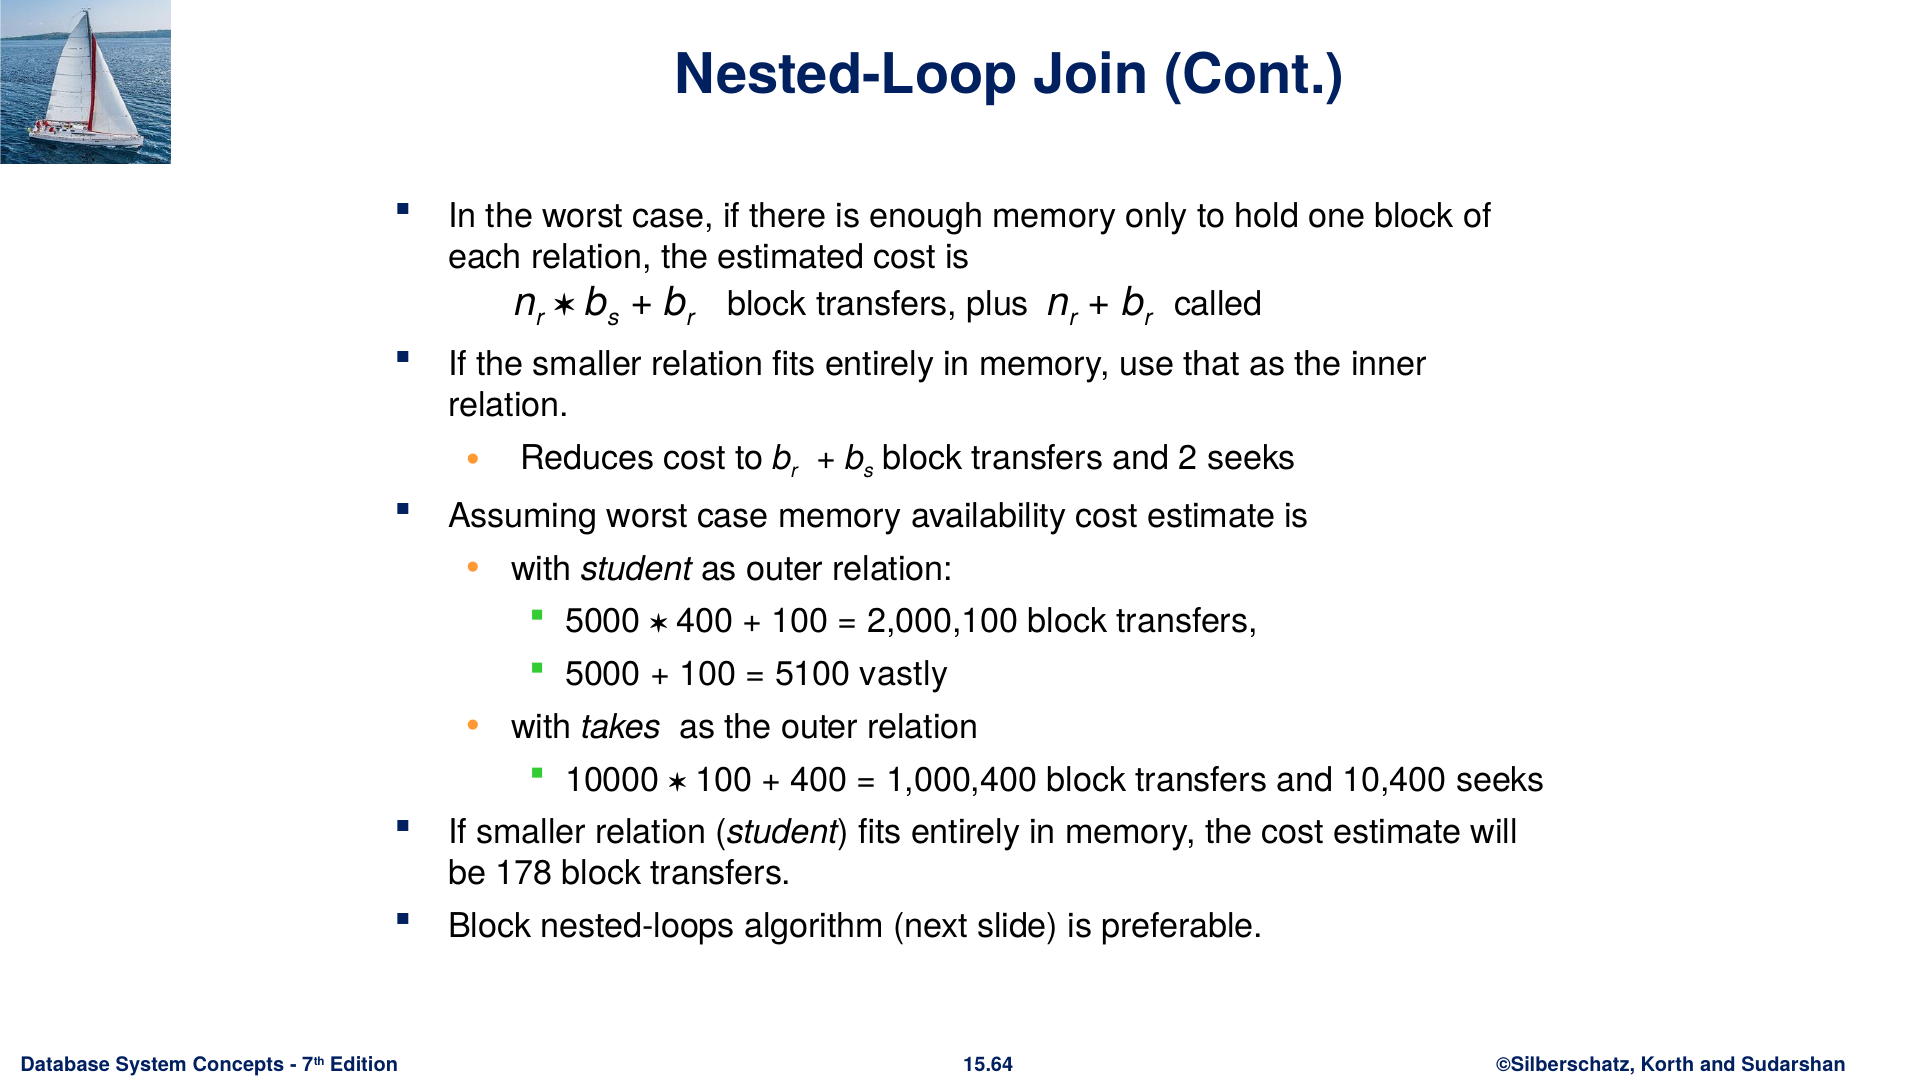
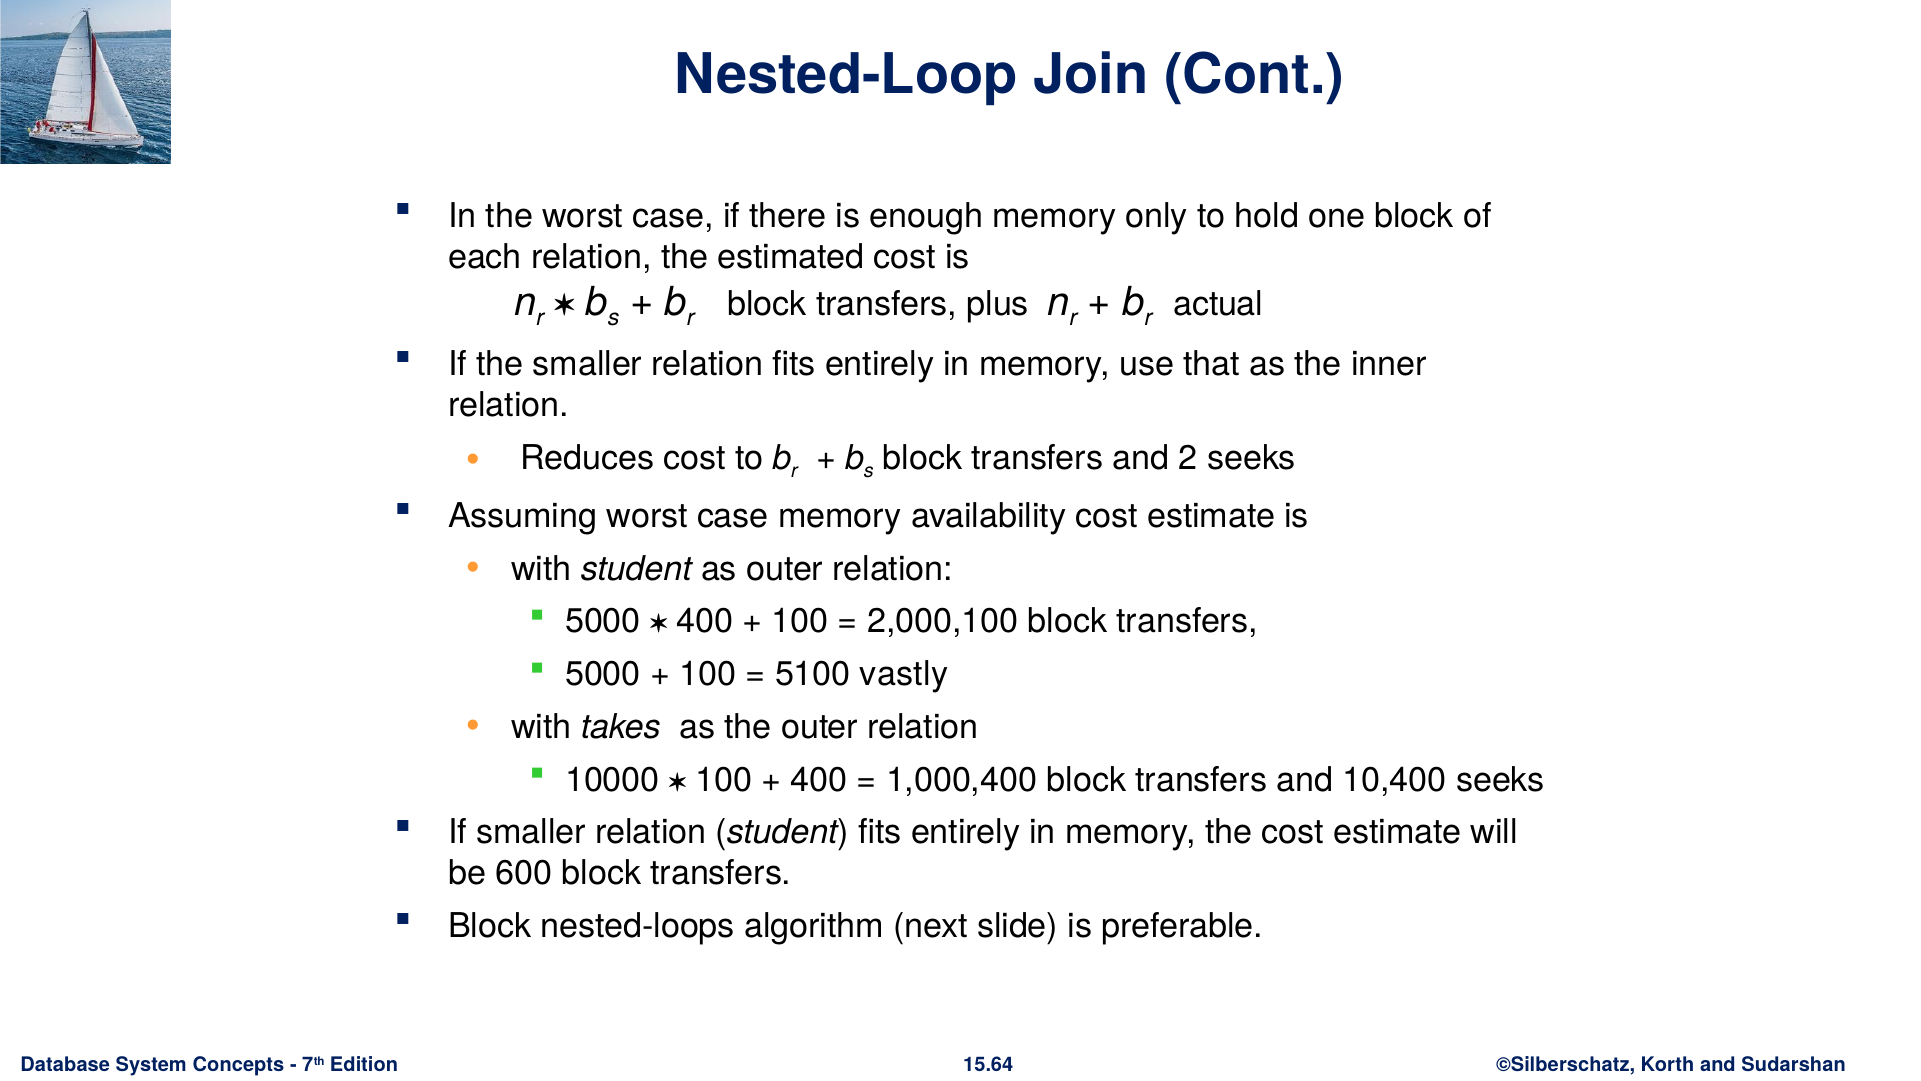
called: called -> actual
178: 178 -> 600
